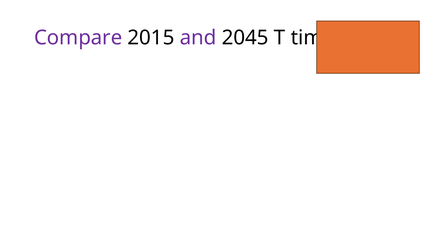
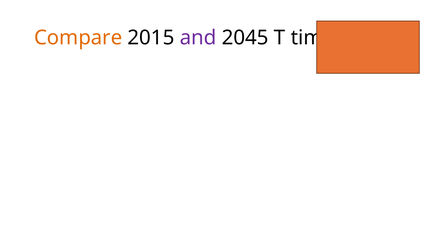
Compare colour: purple -> orange
